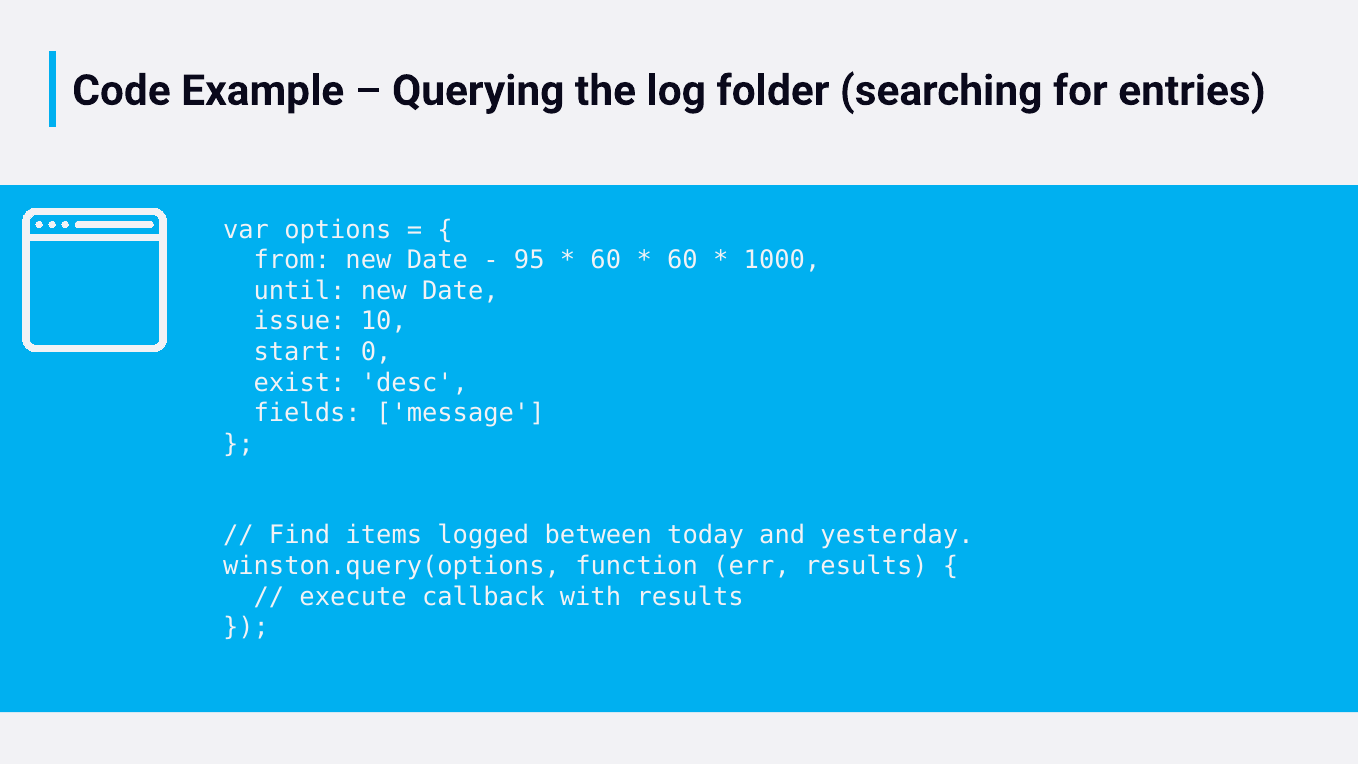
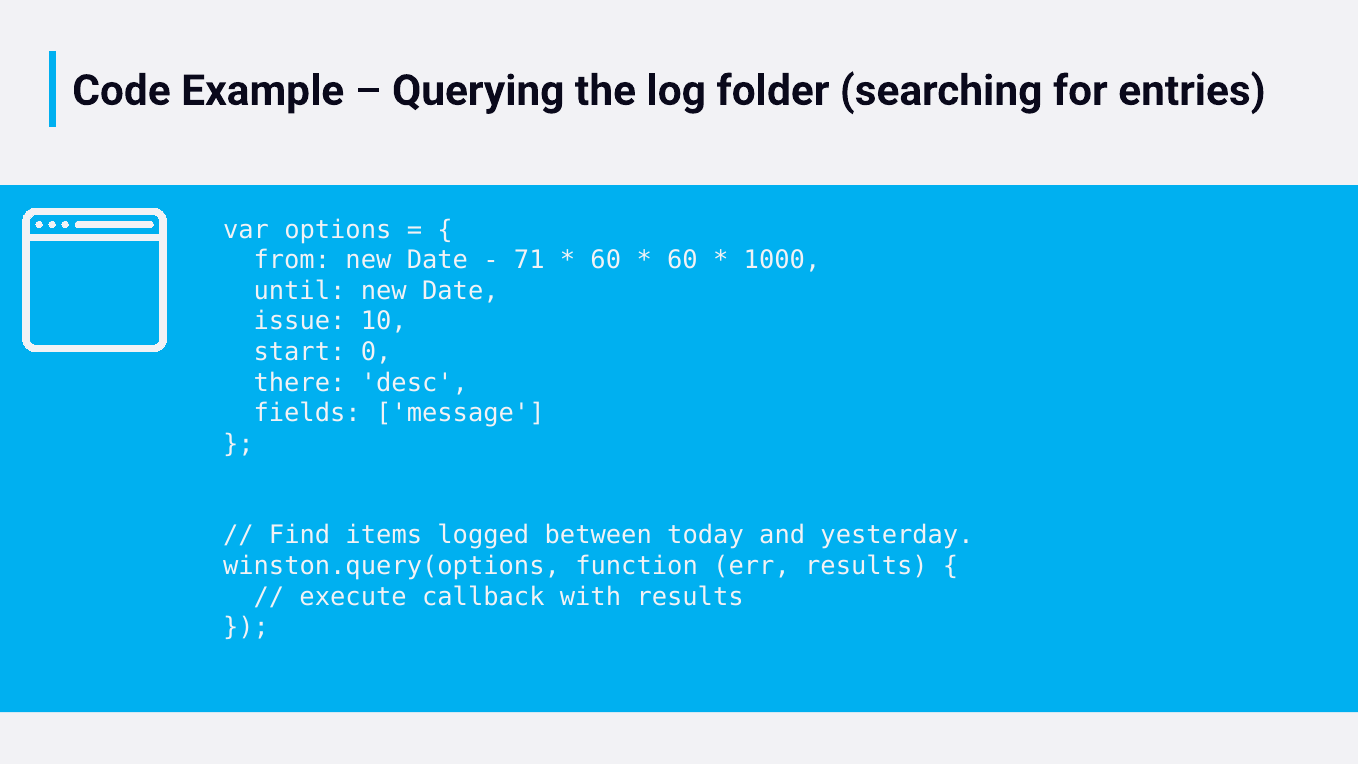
95: 95 -> 71
exist: exist -> there
